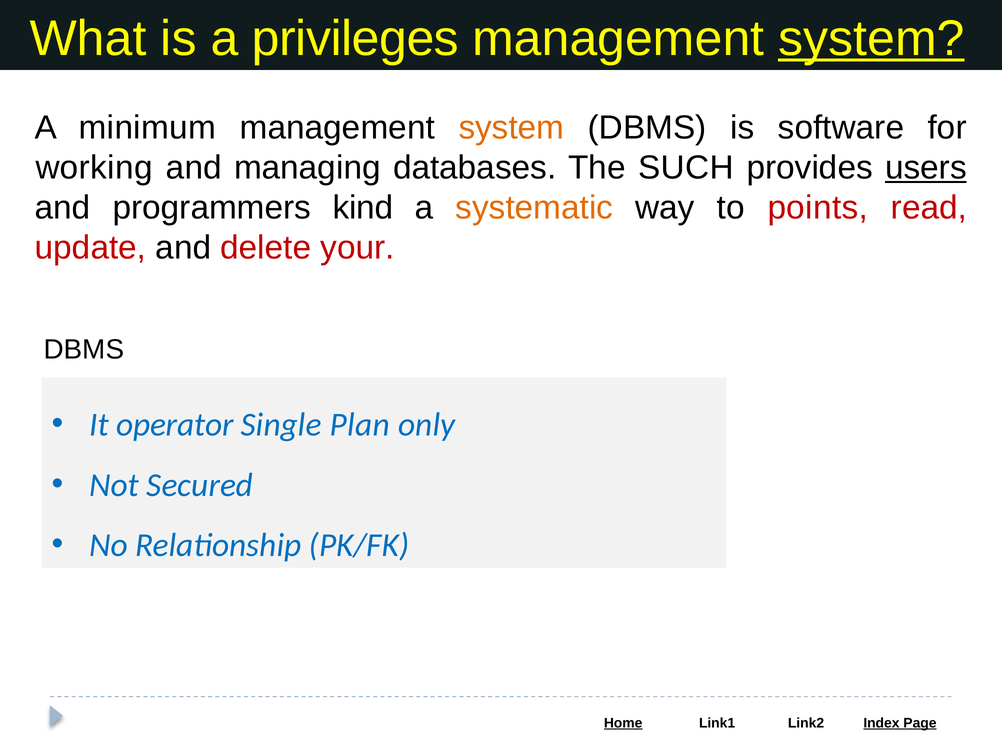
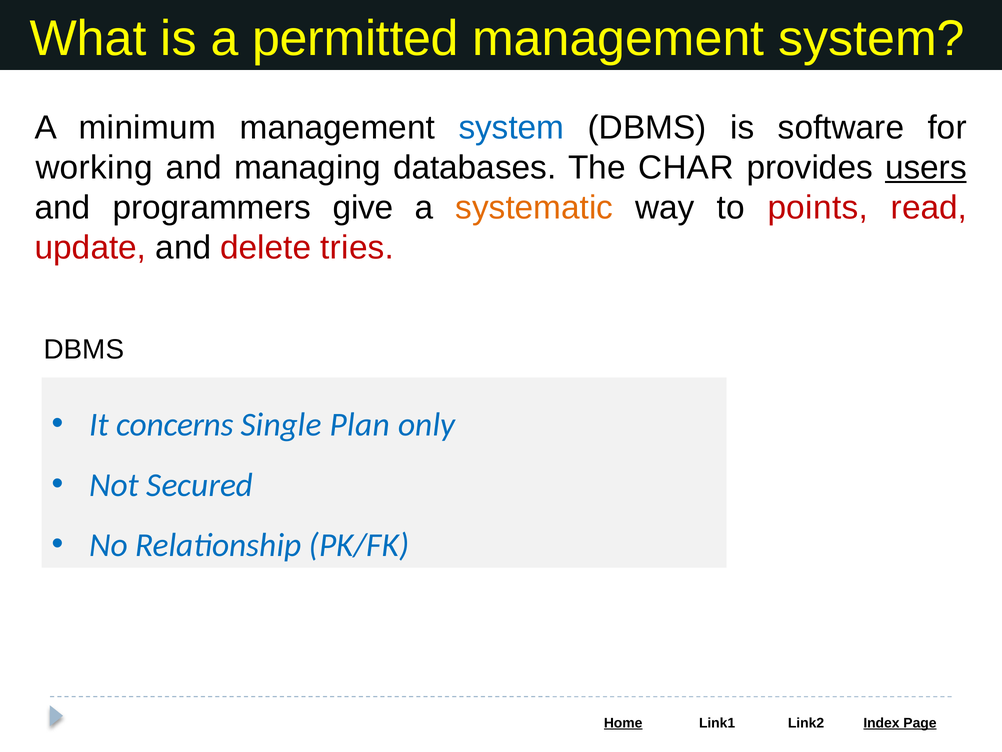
privileges: privileges -> permitted
system at (871, 38) underline: present -> none
system at (511, 127) colour: orange -> blue
SUCH: SUCH -> CHAR
kind: kind -> give
your: your -> tries
operator: operator -> concerns
